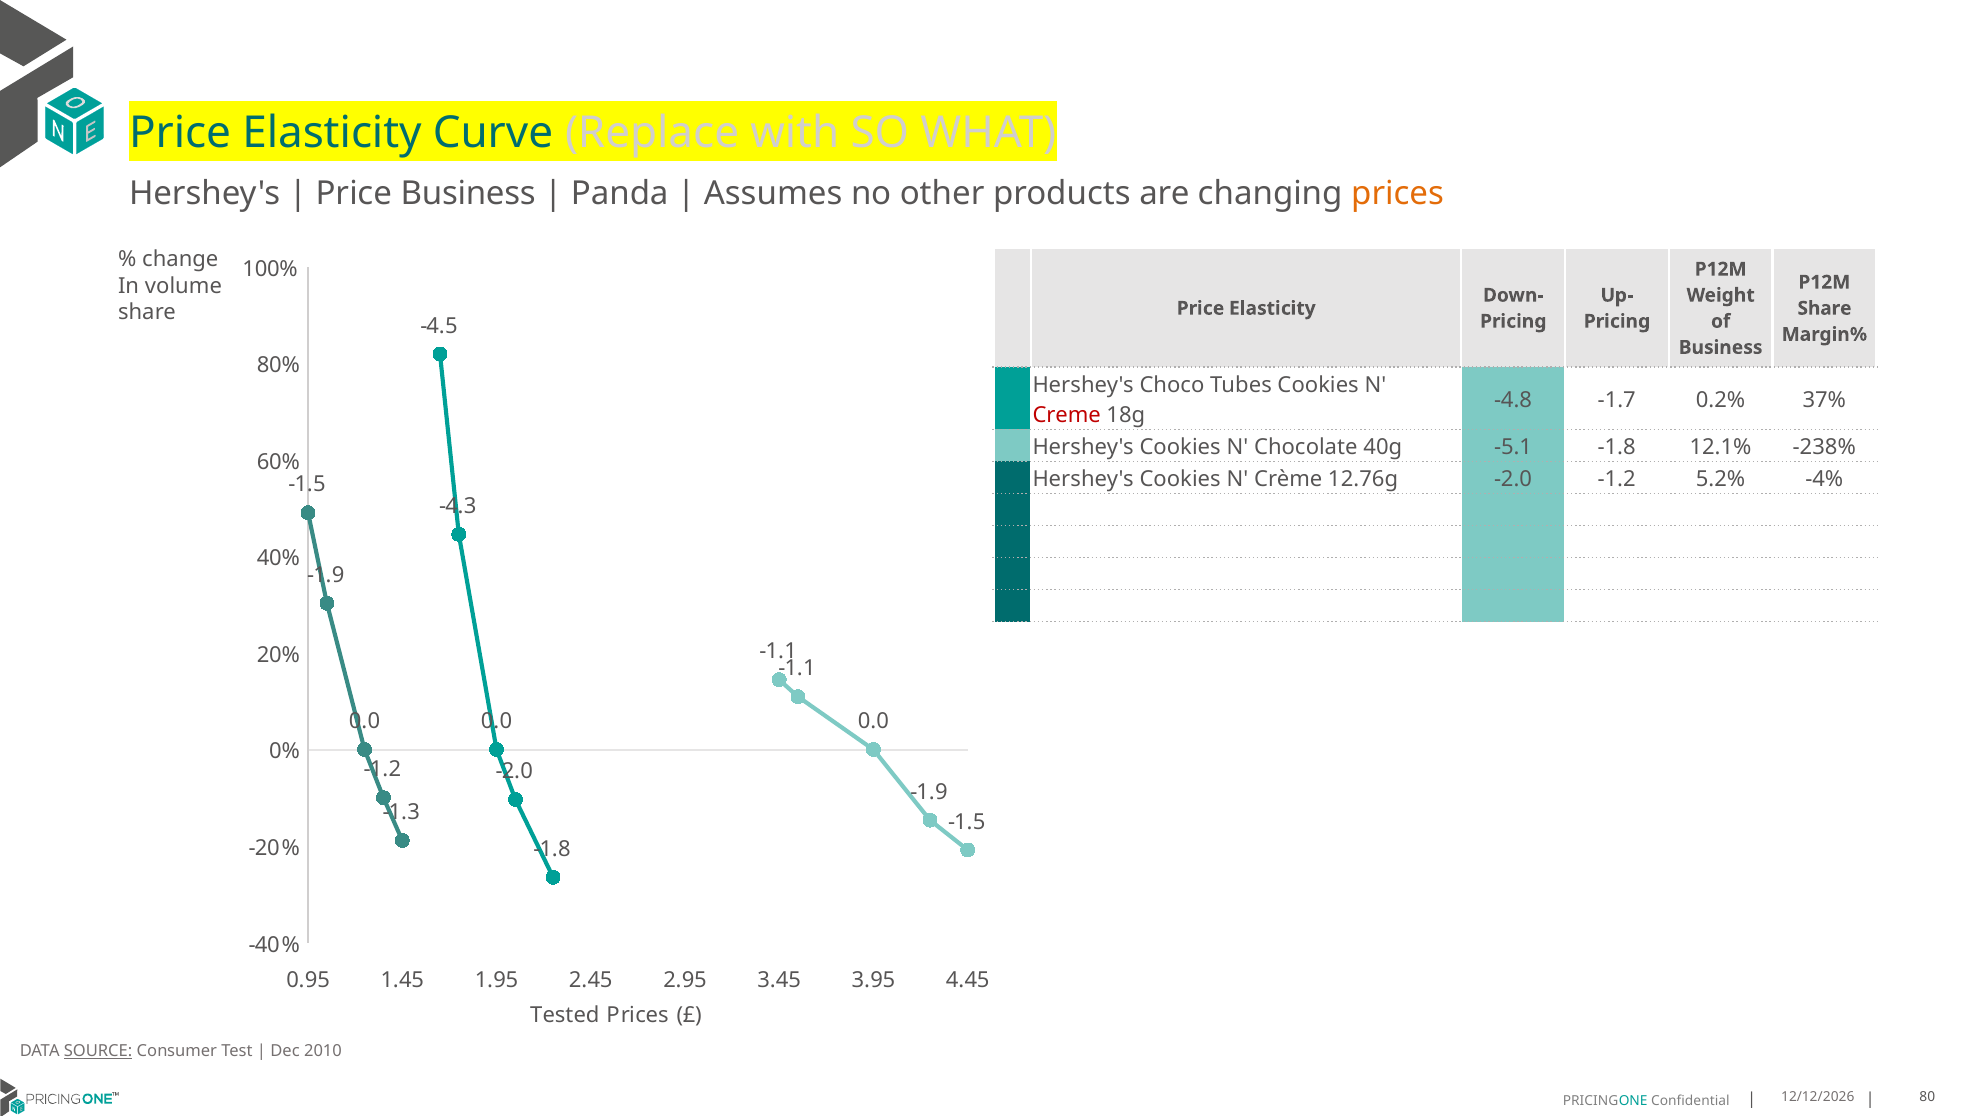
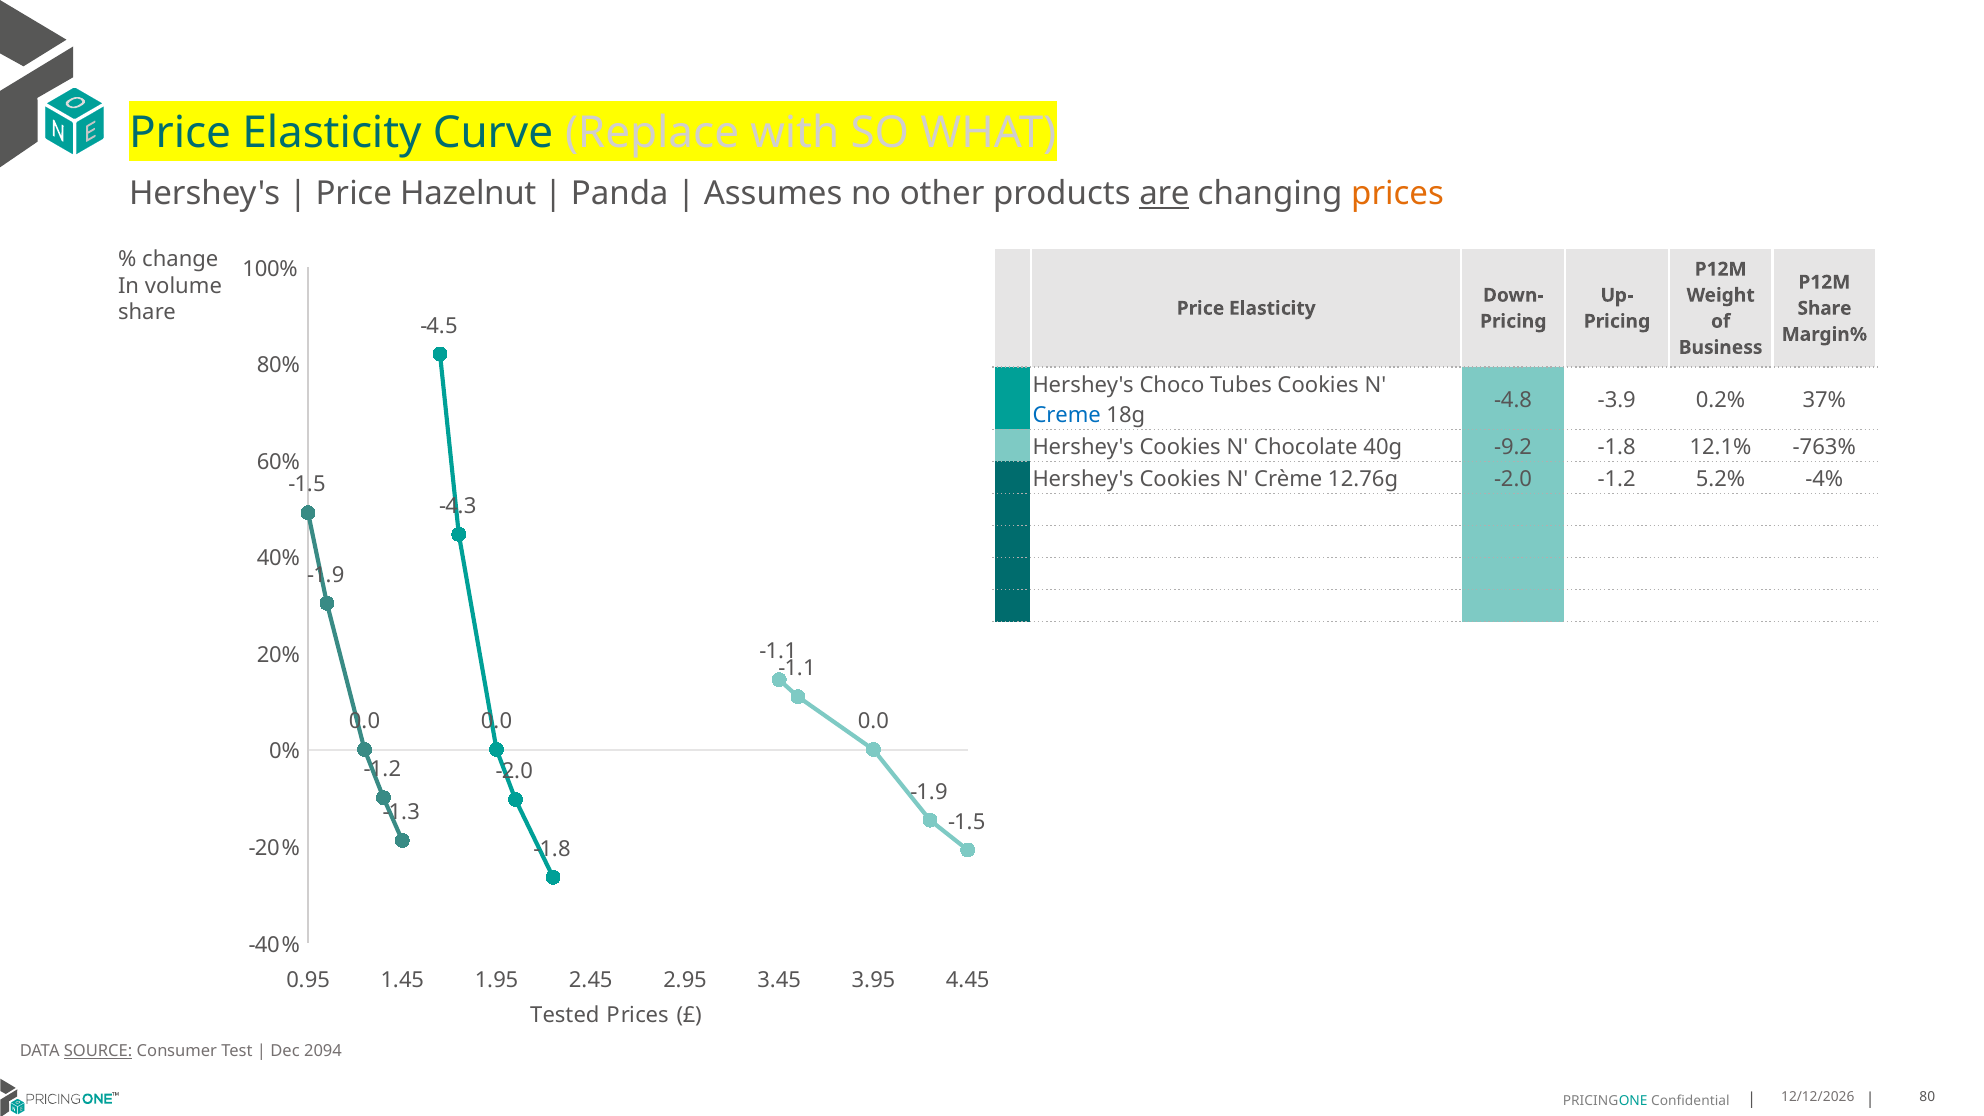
Price Business: Business -> Hazelnut
are underline: none -> present
-1.7: -1.7 -> -3.9
Creme colour: red -> blue
-5.1: -5.1 -> -9.2
-238%: -238% -> -763%
2010: 2010 -> 2094
